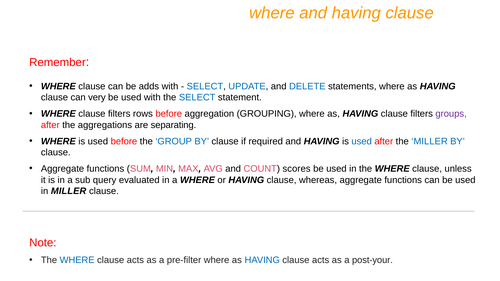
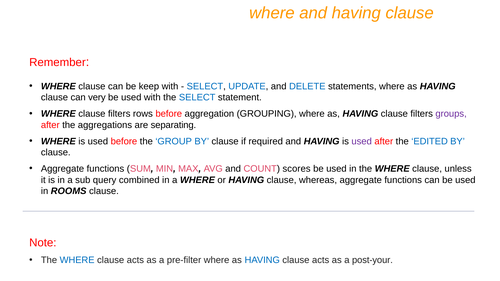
adds: adds -> keep
used at (362, 141) colour: blue -> purple
the MILLER: MILLER -> EDITED
evaluated: evaluated -> combined
in MILLER: MILLER -> ROOMS
